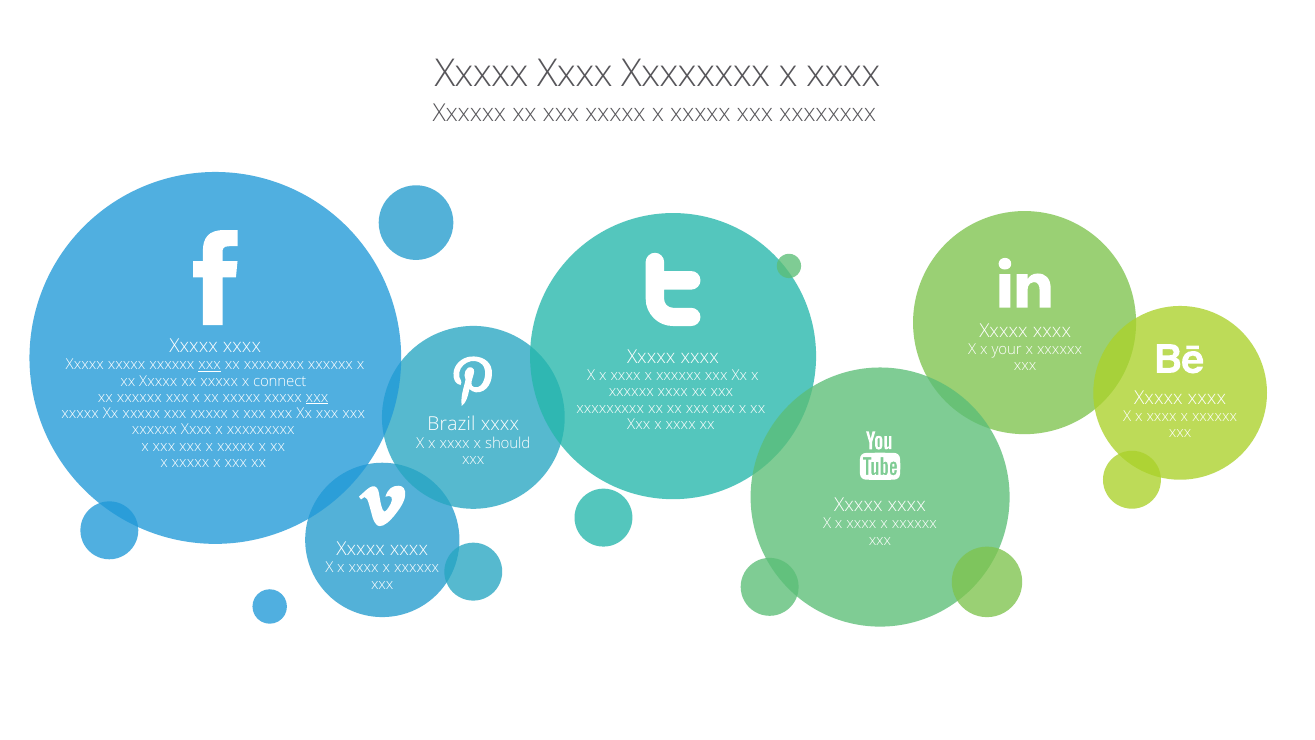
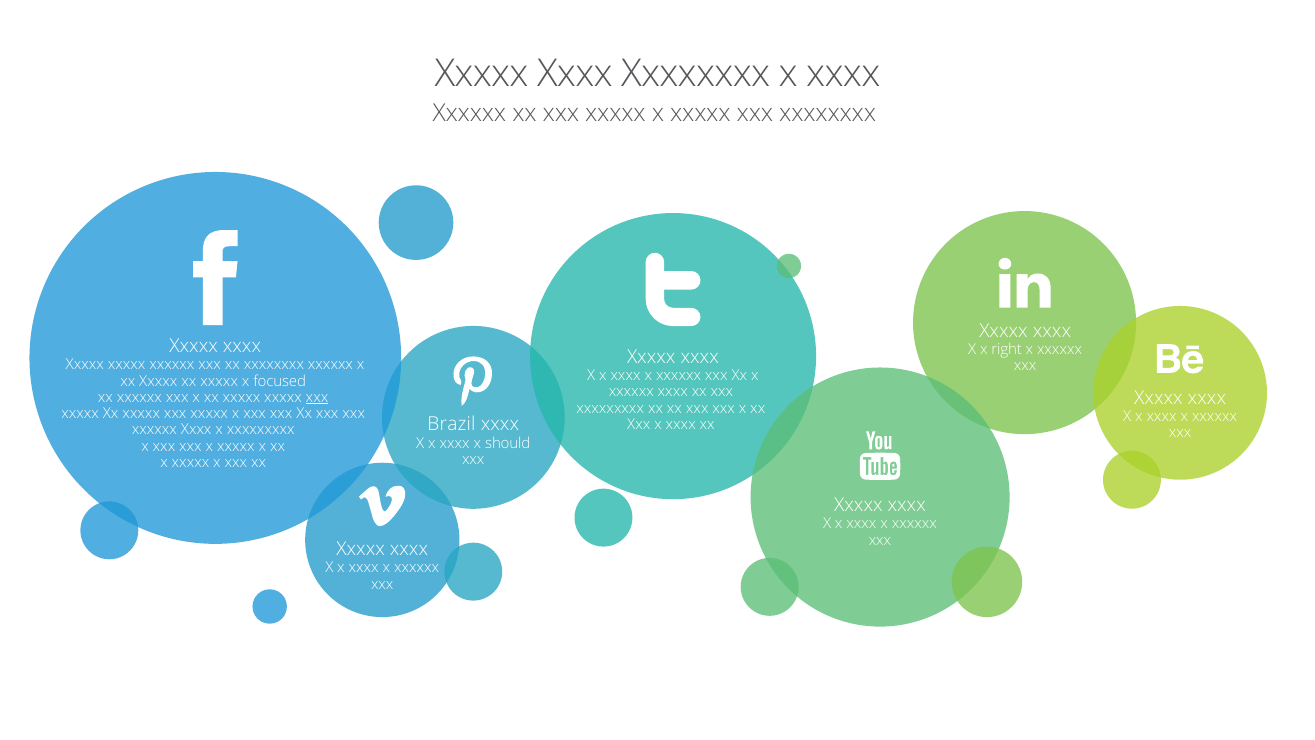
your: your -> right
xxx at (210, 365) underline: present -> none
connect: connect -> focused
